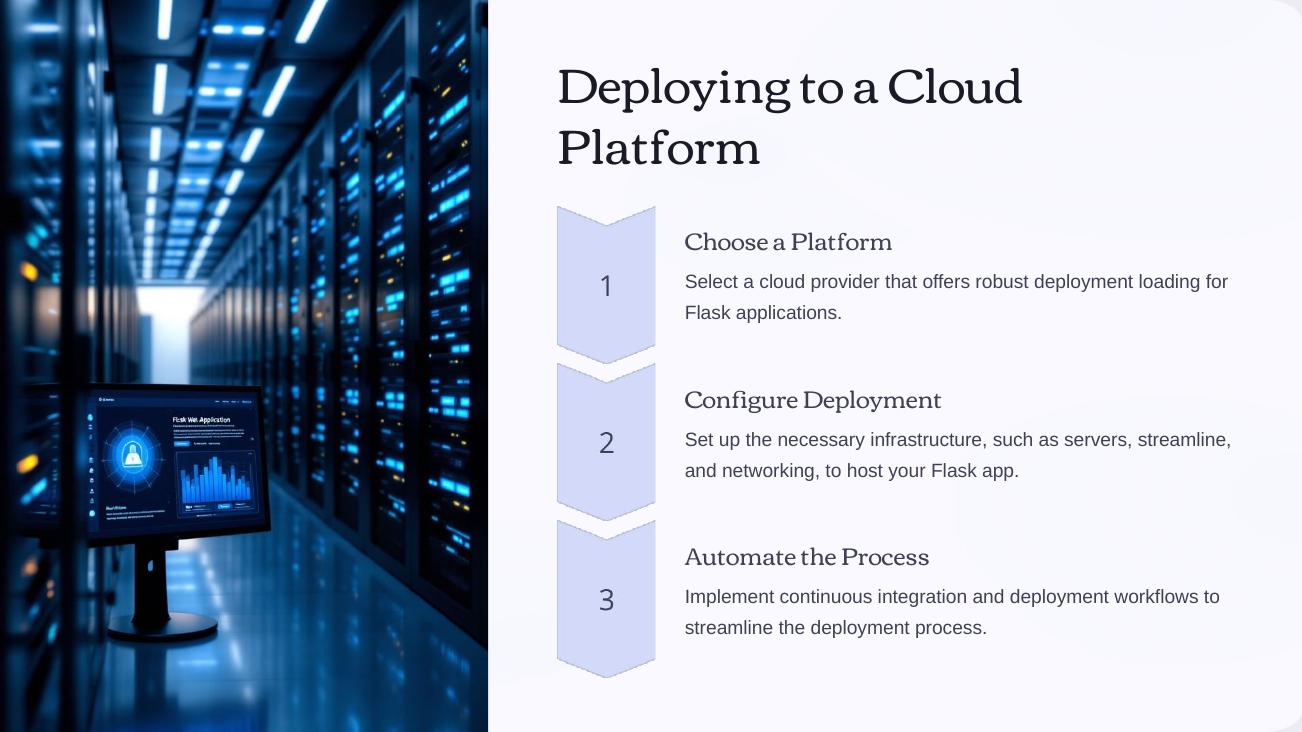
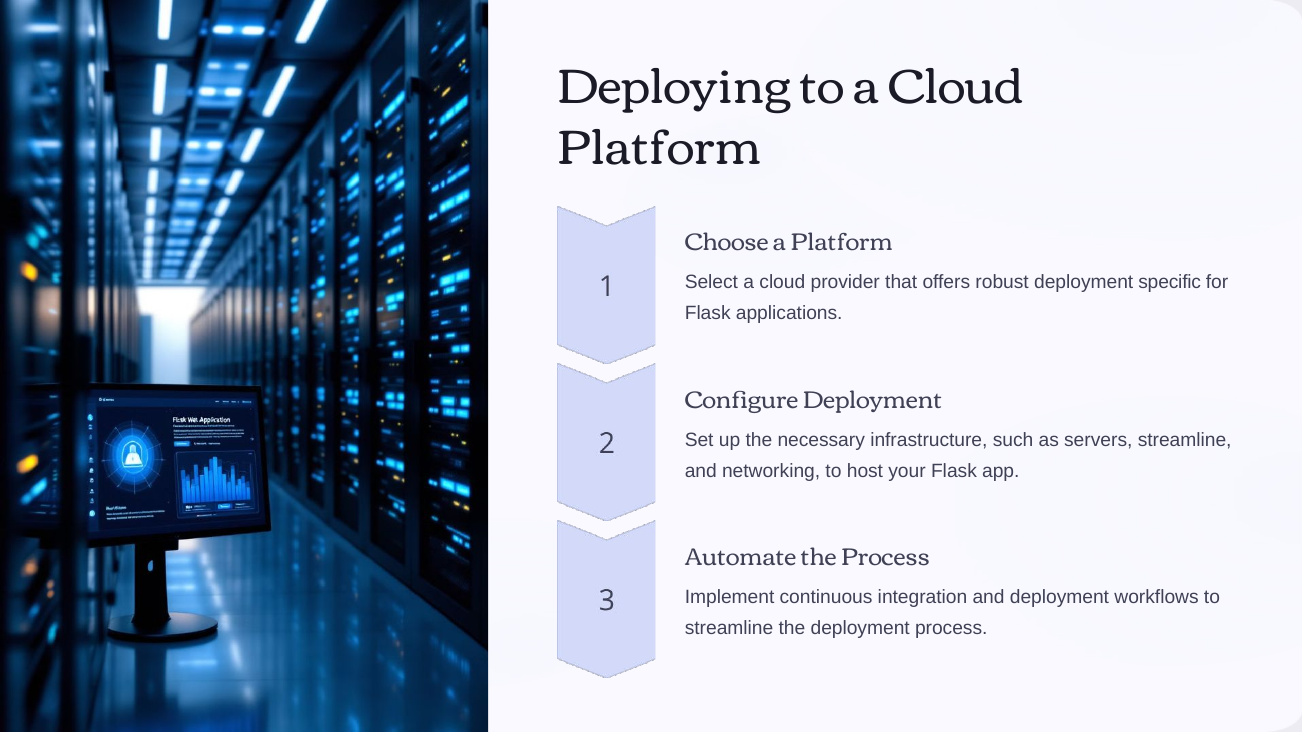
loading: loading -> specific
